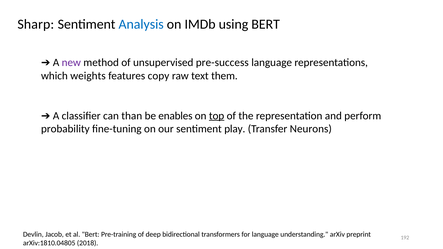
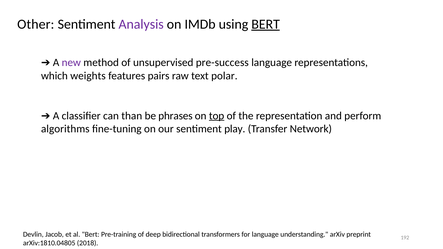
Sharp: Sharp -> Other
Analysis colour: blue -> purple
BERT at (266, 24) underline: none -> present
copy: copy -> pairs
them: them -> polar
enables: enables -> phrases
probability: probability -> algorithms
Neurons: Neurons -> Network
